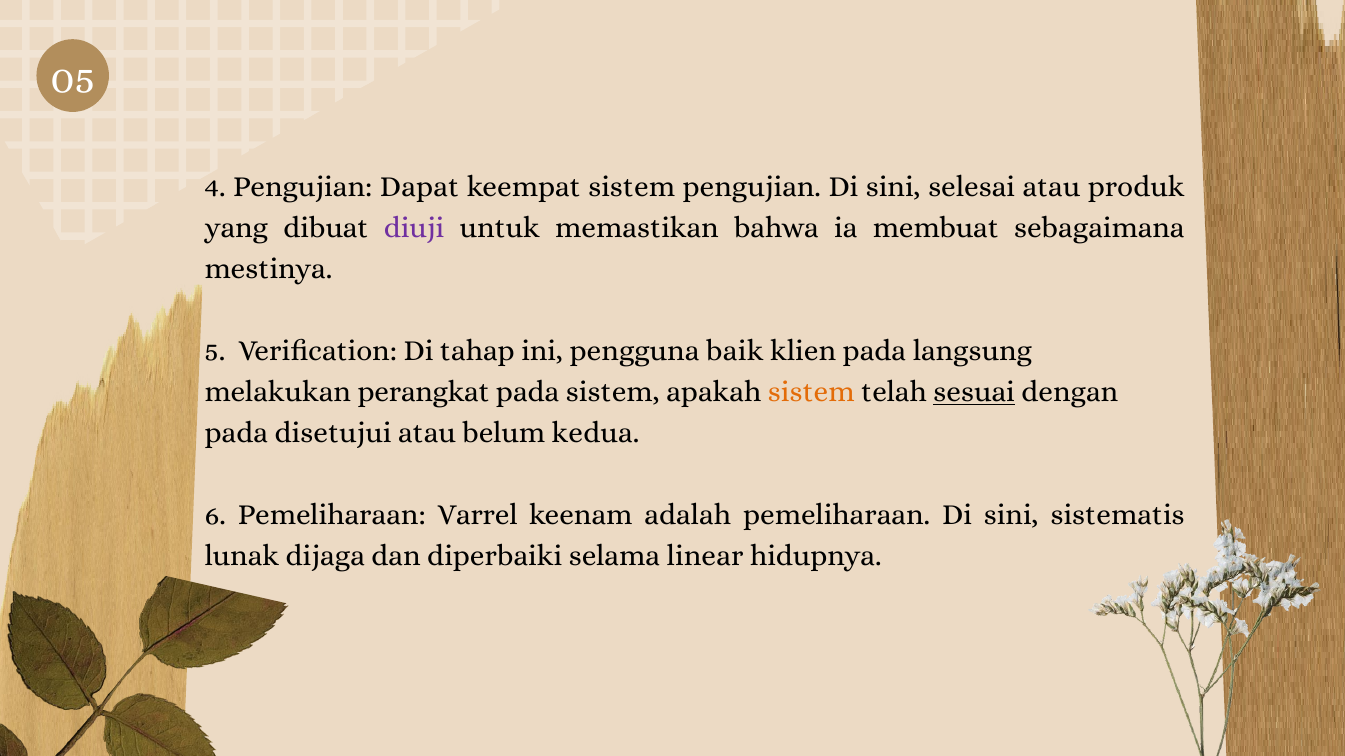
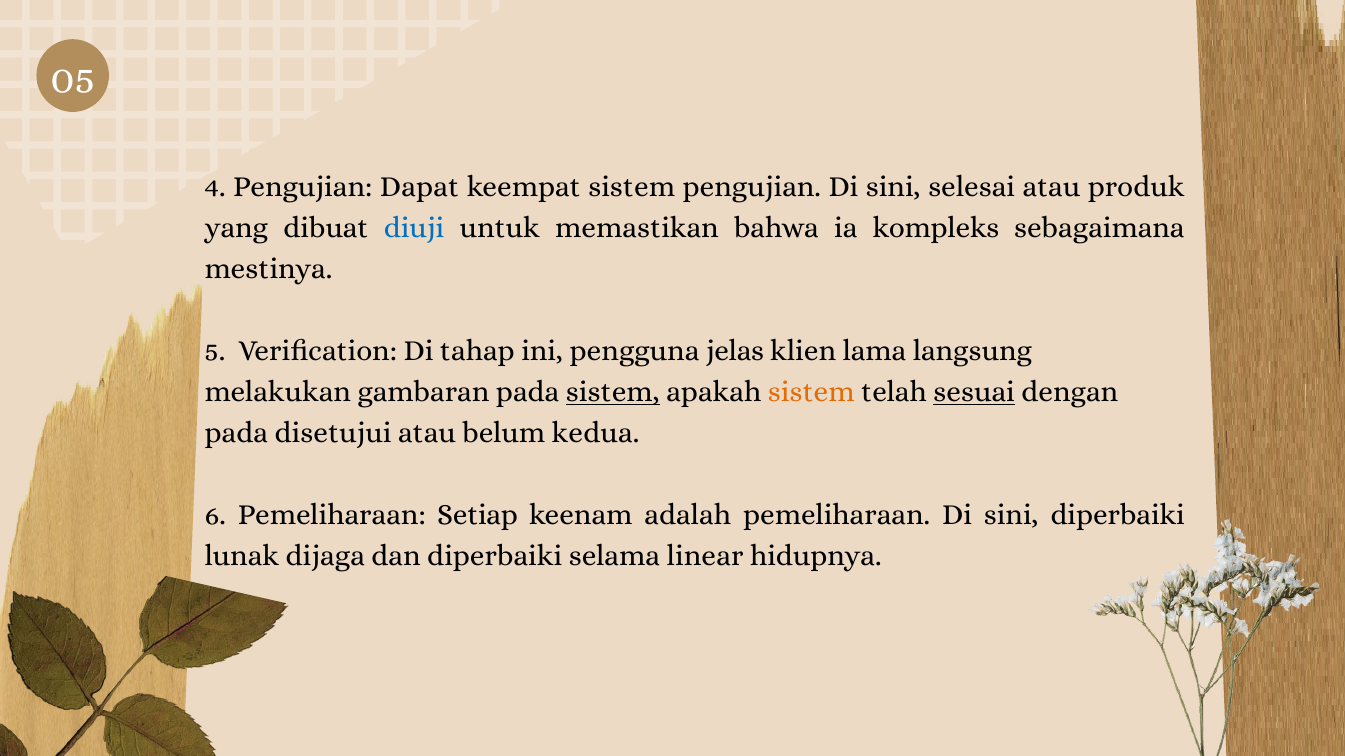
diuji colour: purple -> blue
membuat: membuat -> kompleks
baik: baik -> jelas
klien pada: pada -> lama
perangkat: perangkat -> gambaran
sistem at (613, 392) underline: none -> present
Varrel: Varrel -> Setiap
sini sistematis: sistematis -> diperbaiki
